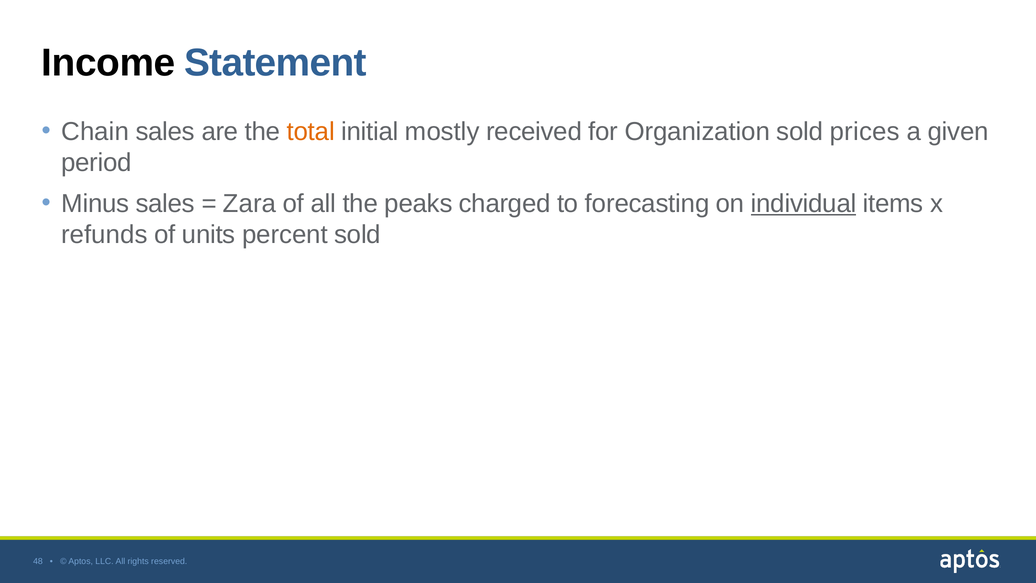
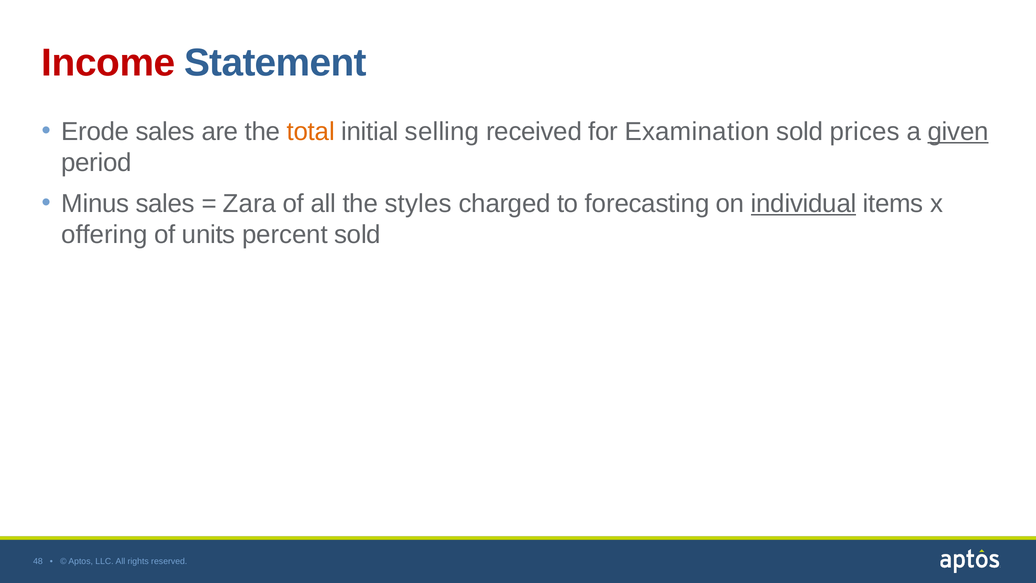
Income colour: black -> red
Chain: Chain -> Erode
mostly: mostly -> selling
Organization: Organization -> Examination
given underline: none -> present
peaks: peaks -> styles
refunds: refunds -> offering
